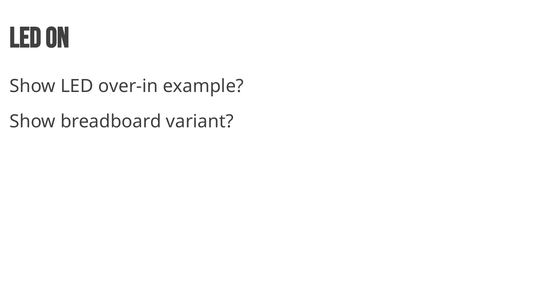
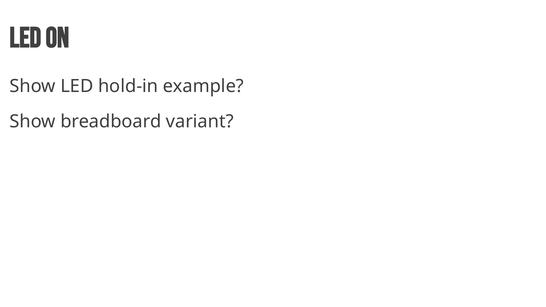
over-in: over-in -> hold-in
